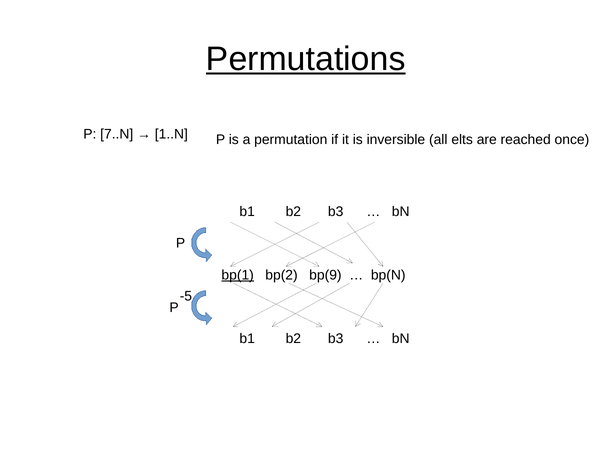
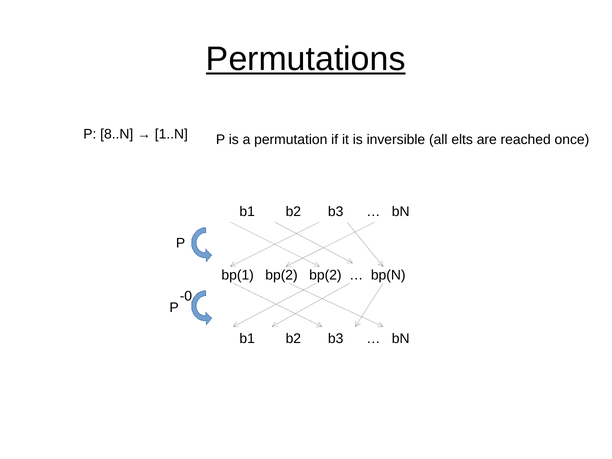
7..N: 7..N -> 8..N
bp(1 underline: present -> none
bp(2 bp(9: bp(9 -> bp(2
-5: -5 -> -0
